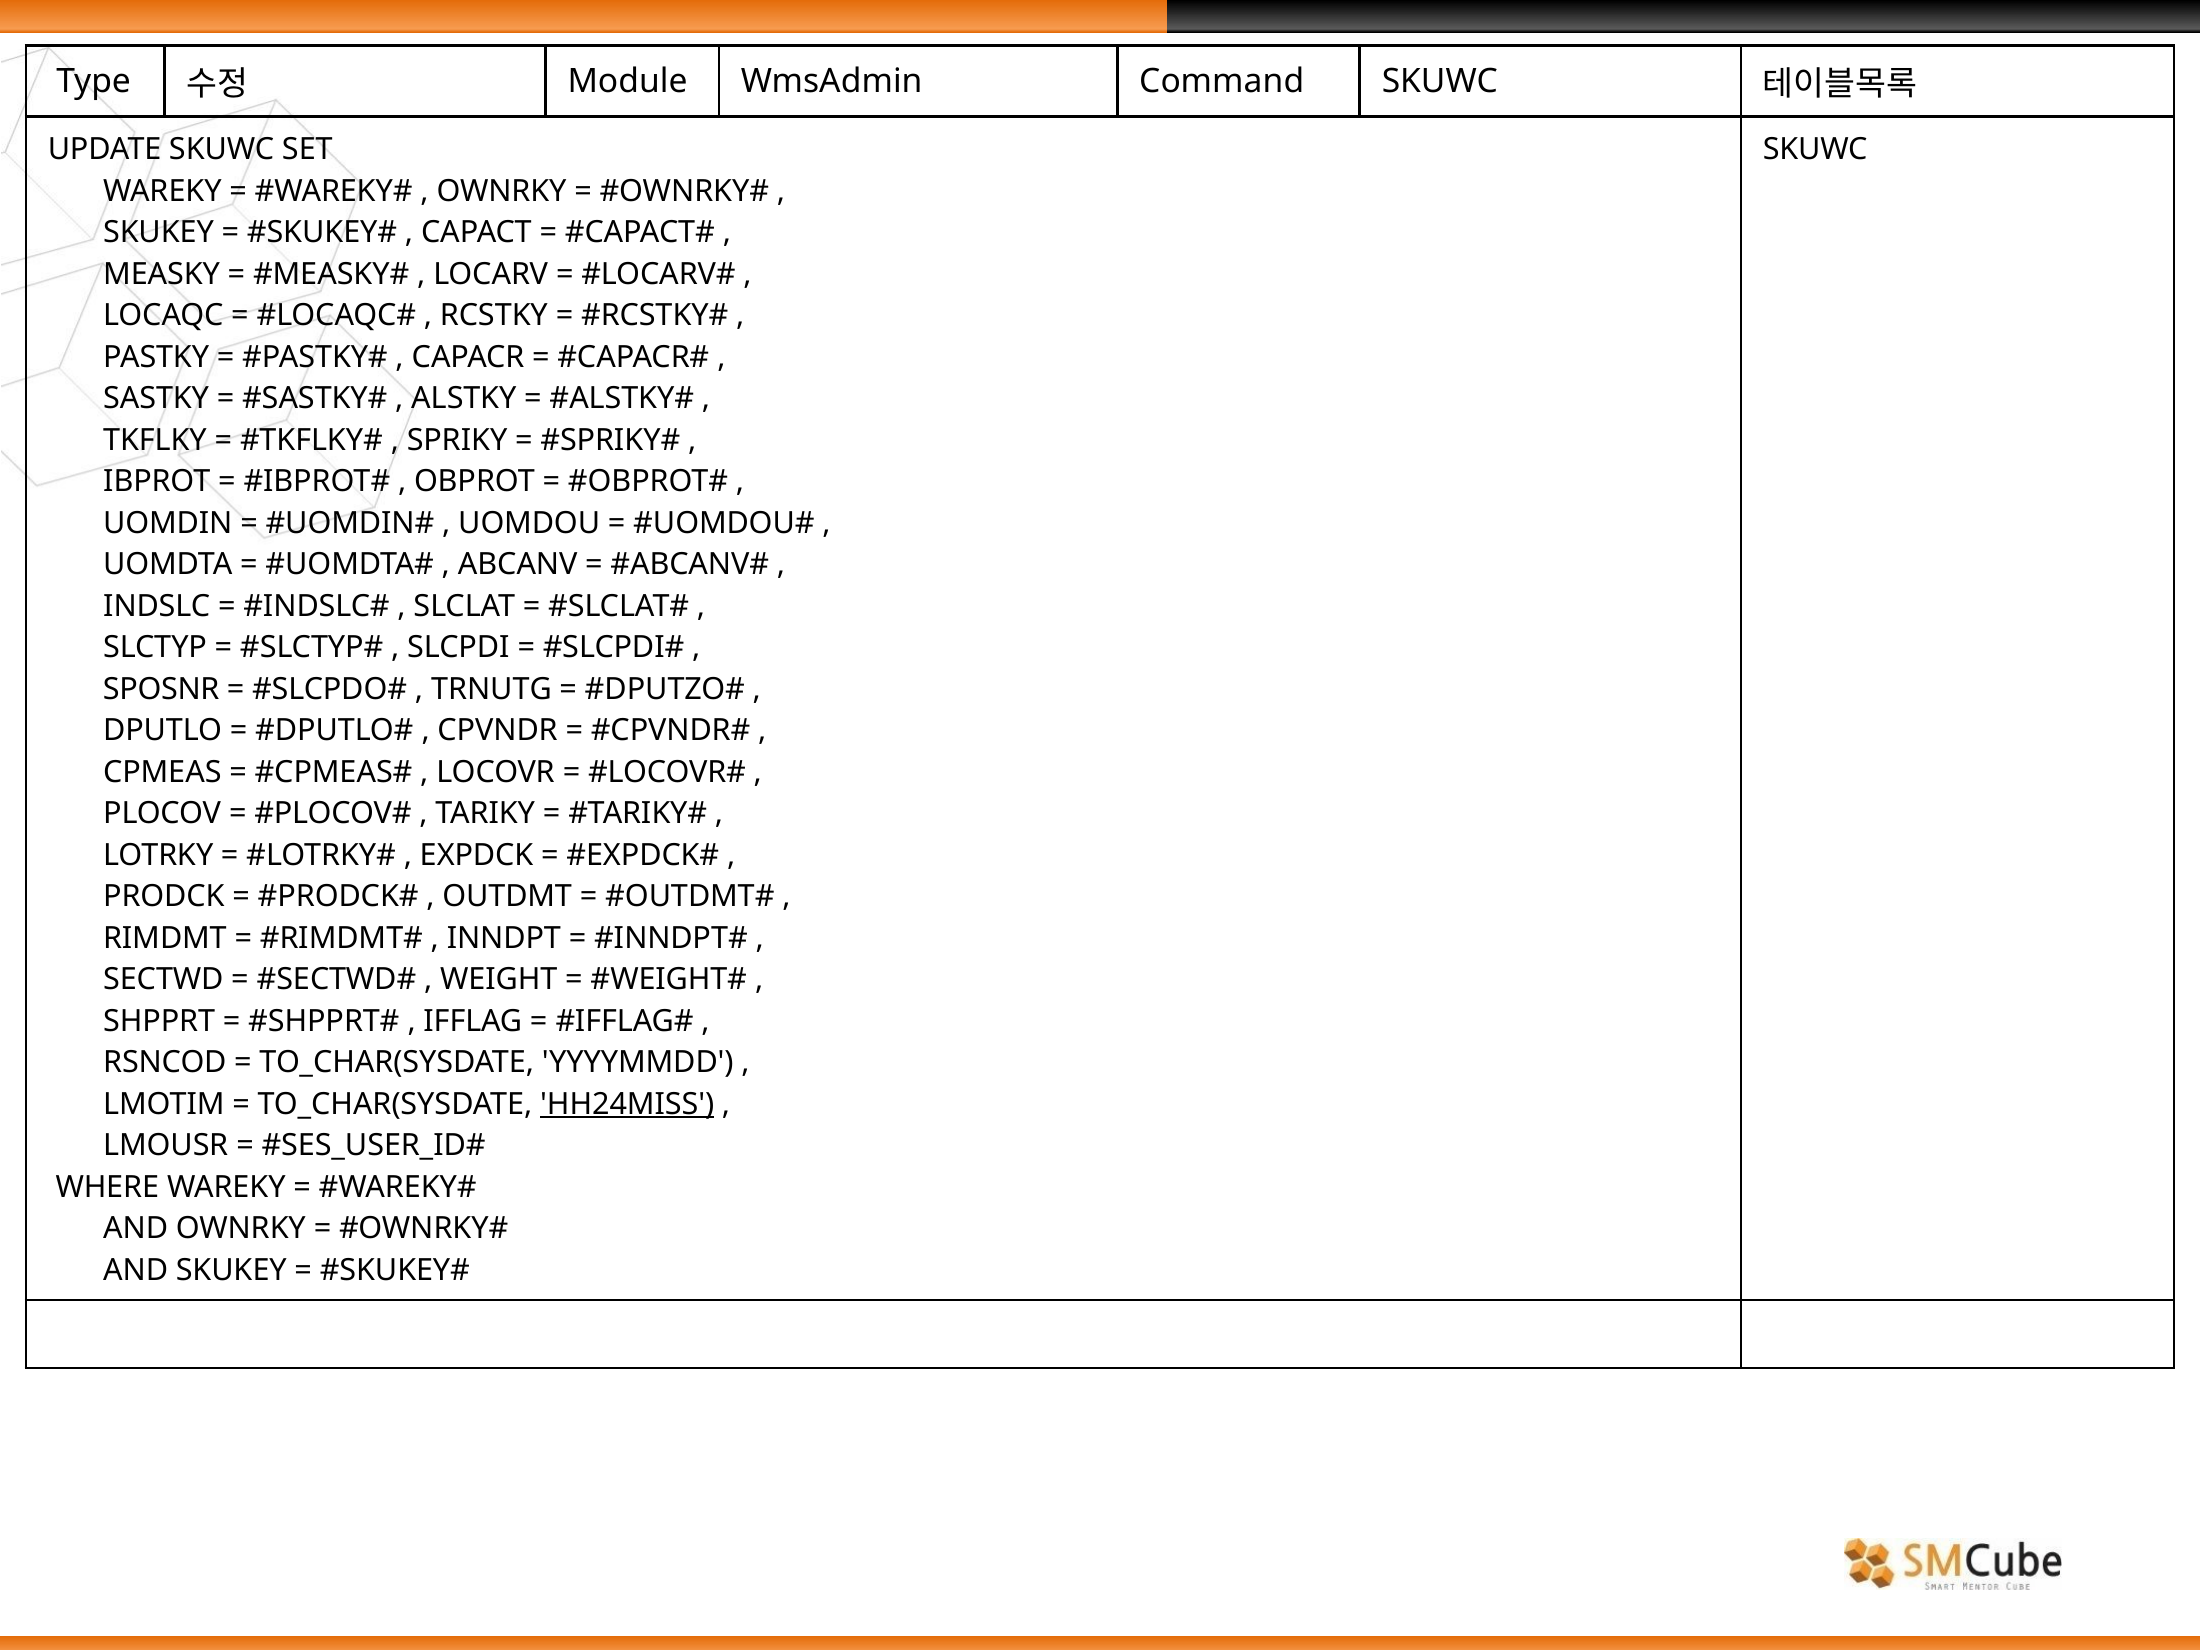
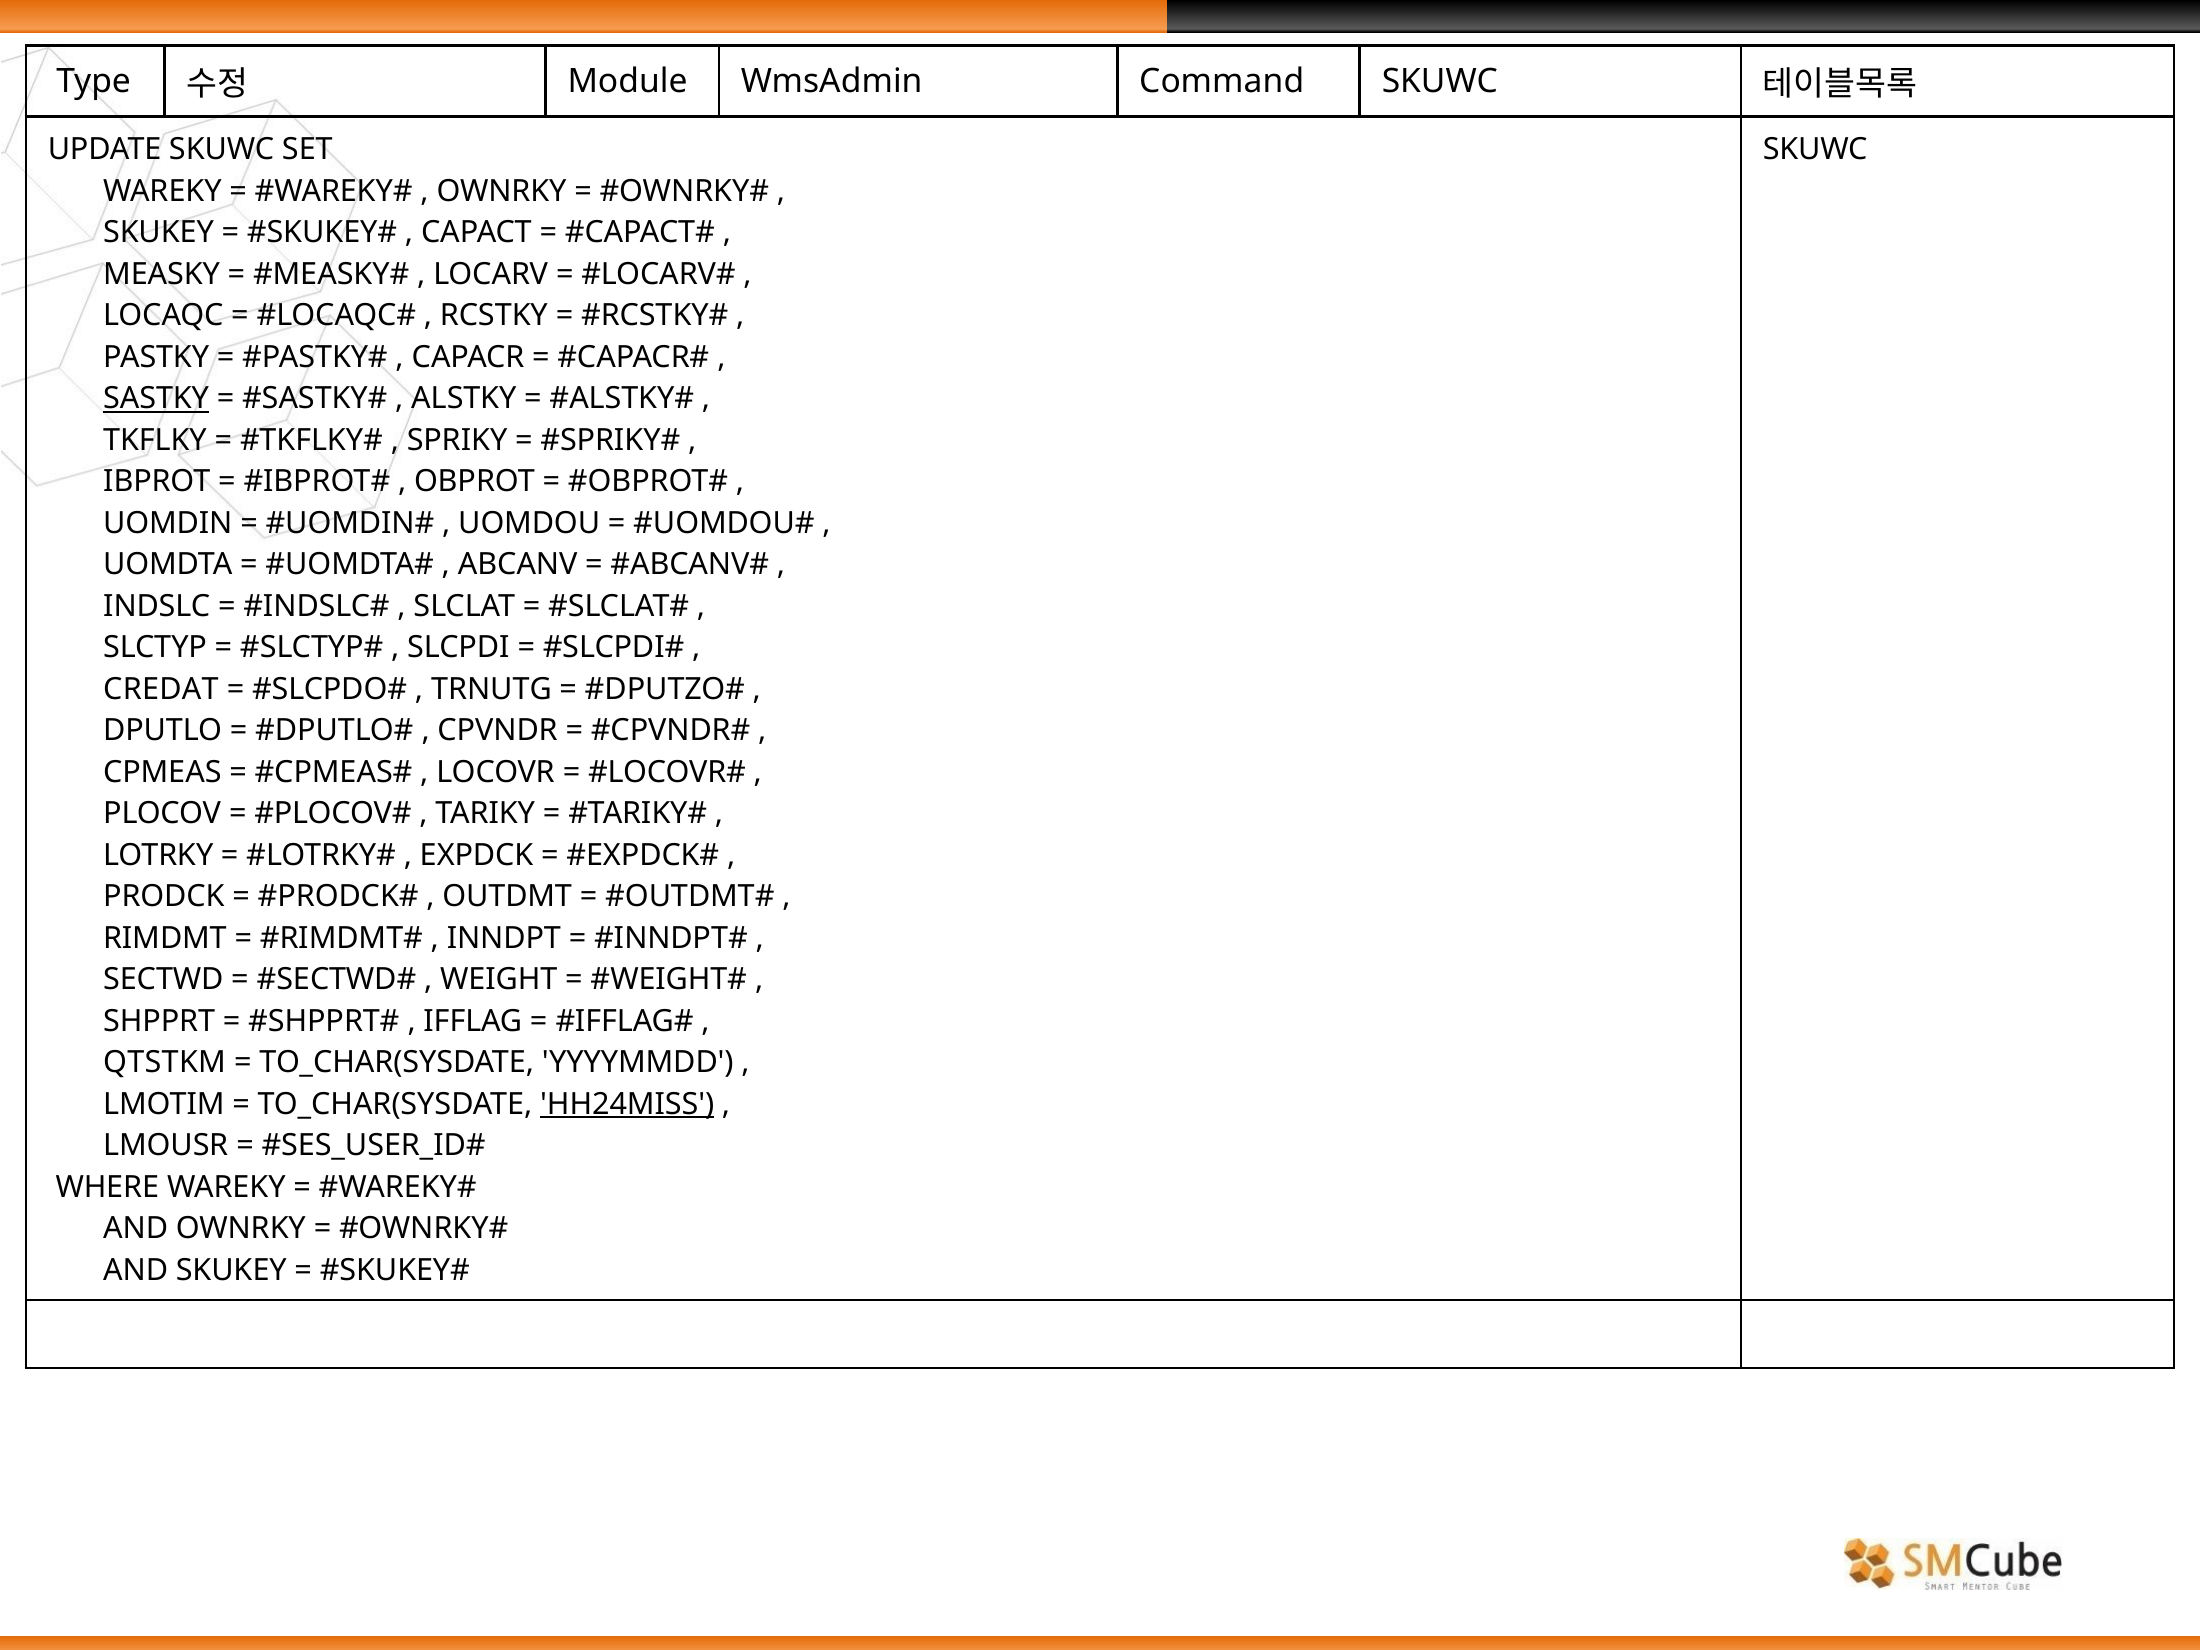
SASTKY underline: none -> present
SPOSNR: SPOSNR -> CREDAT
RSNCOD: RSNCOD -> QTSTKM
